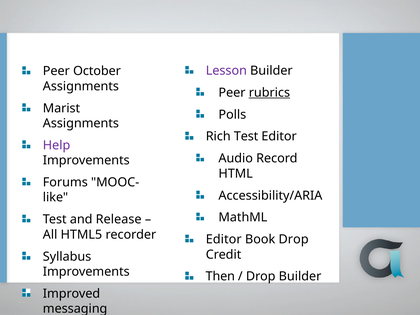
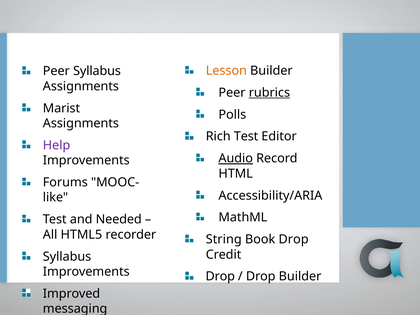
Lesson colour: purple -> orange
Peer October: October -> Syllabus
Audio underline: none -> present
Release: Release -> Needed
Editor at (224, 239): Editor -> String
Then at (220, 277): Then -> Drop
